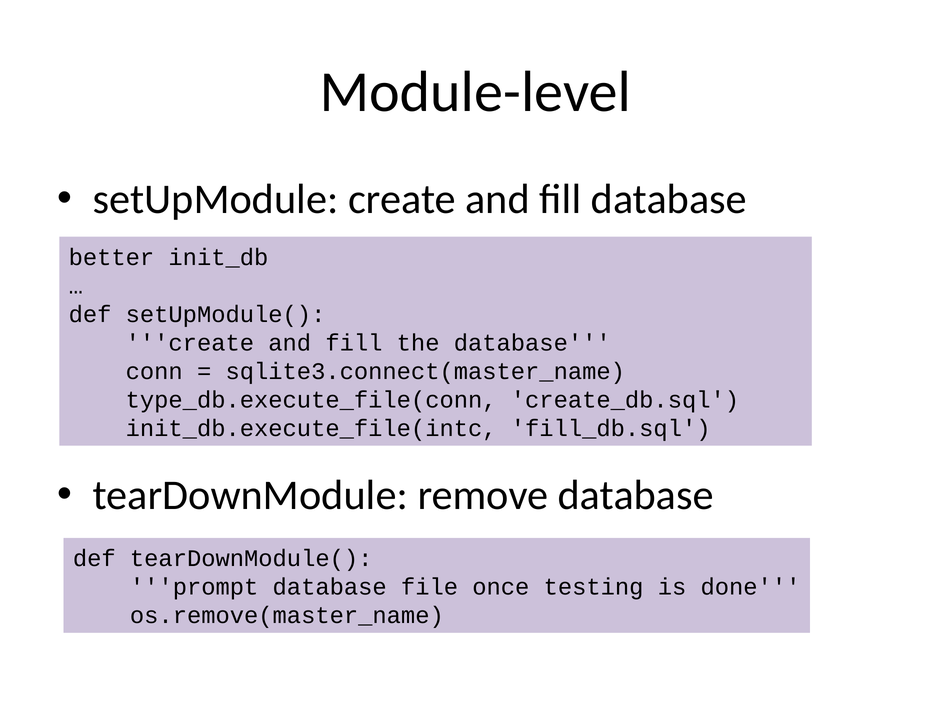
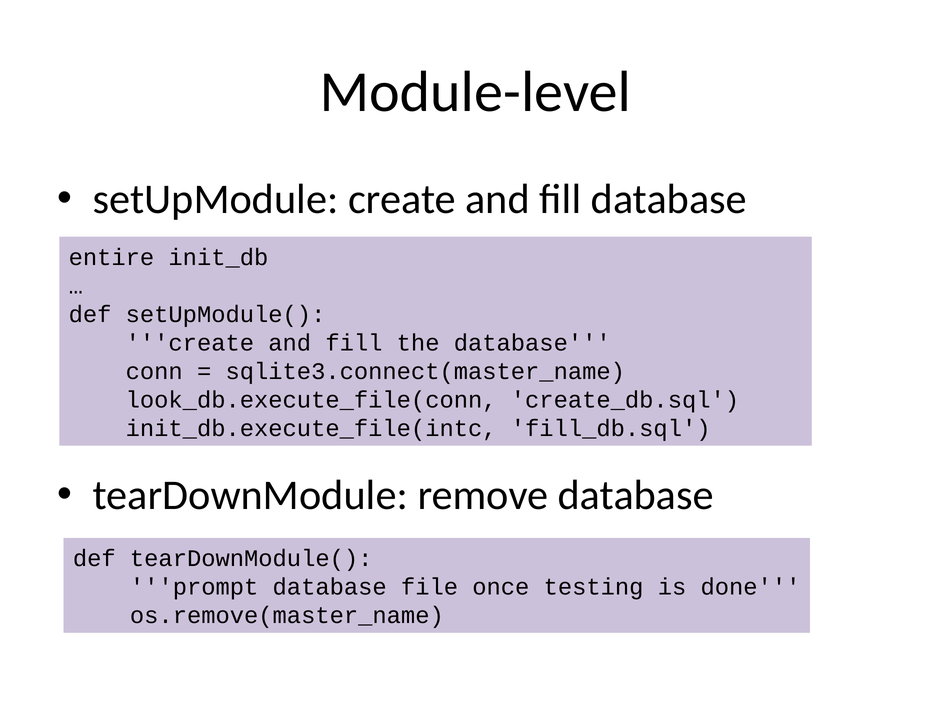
better: better -> entire
type_db.execute_file(conn: type_db.execute_file(conn -> look_db.execute_file(conn
